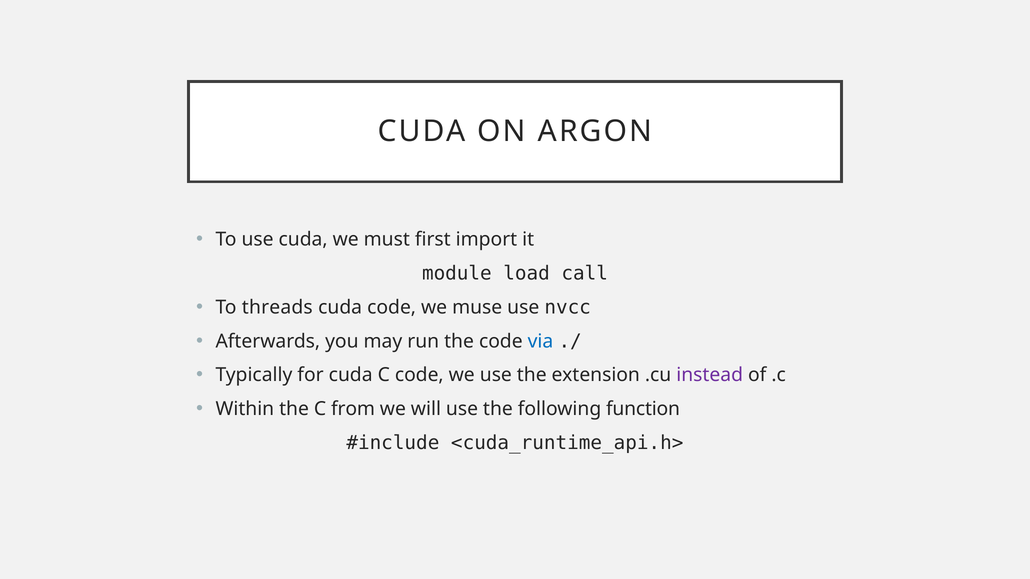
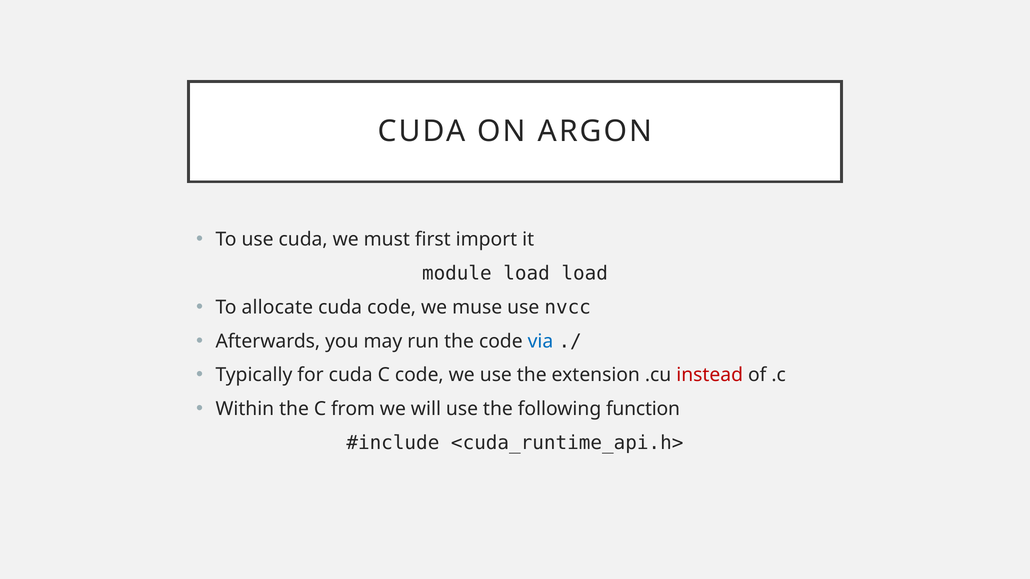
load call: call -> load
threads: threads -> allocate
instead colour: purple -> red
